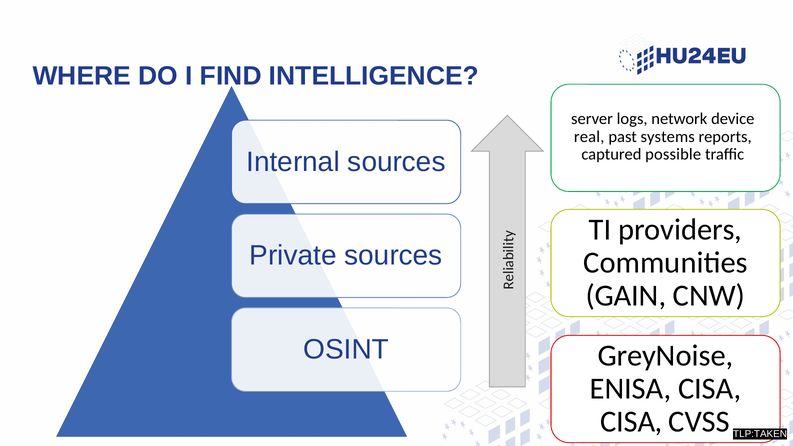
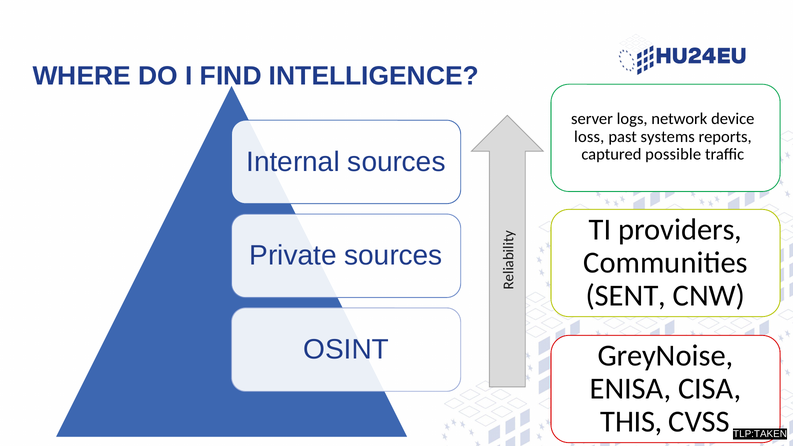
real: real -> loss
GAIN: GAIN -> SENT
CISA at (631, 422): CISA -> THIS
